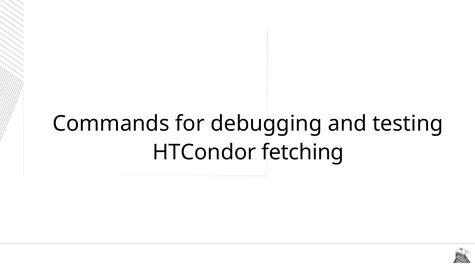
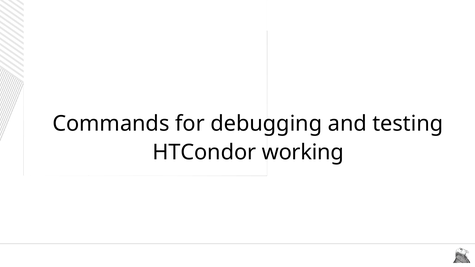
fetching: fetching -> working
